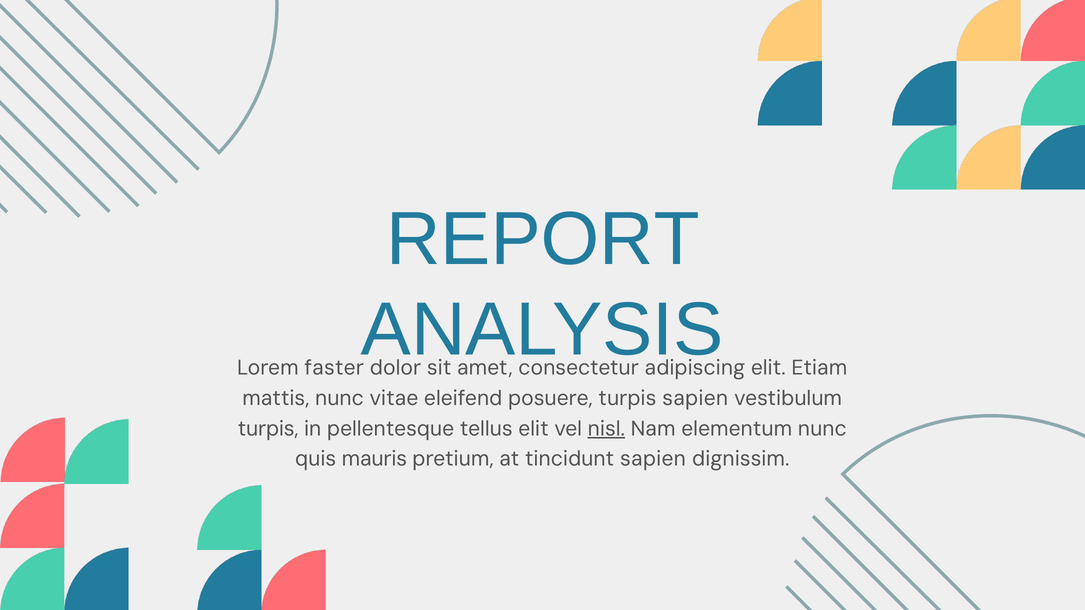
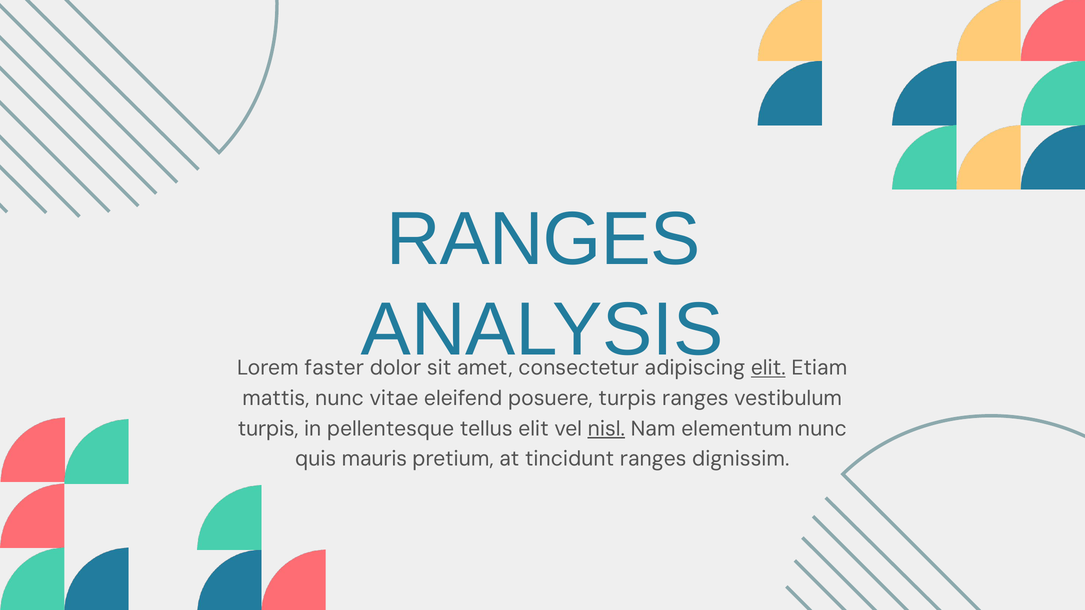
REPORT at (543, 240): REPORT -> RANGES
elit at (768, 368) underline: none -> present
turpis sapien: sapien -> ranges
tincidunt sapien: sapien -> ranges
